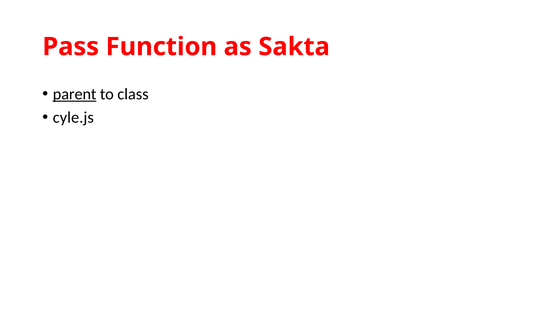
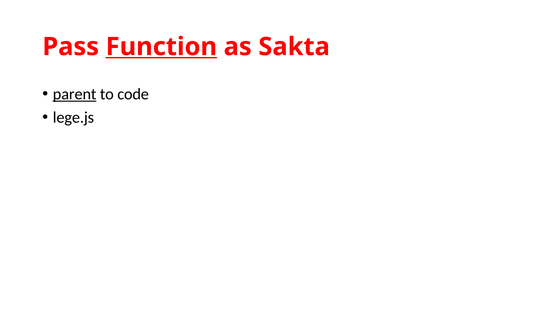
Function underline: none -> present
class: class -> code
cyle.js: cyle.js -> lege.js
